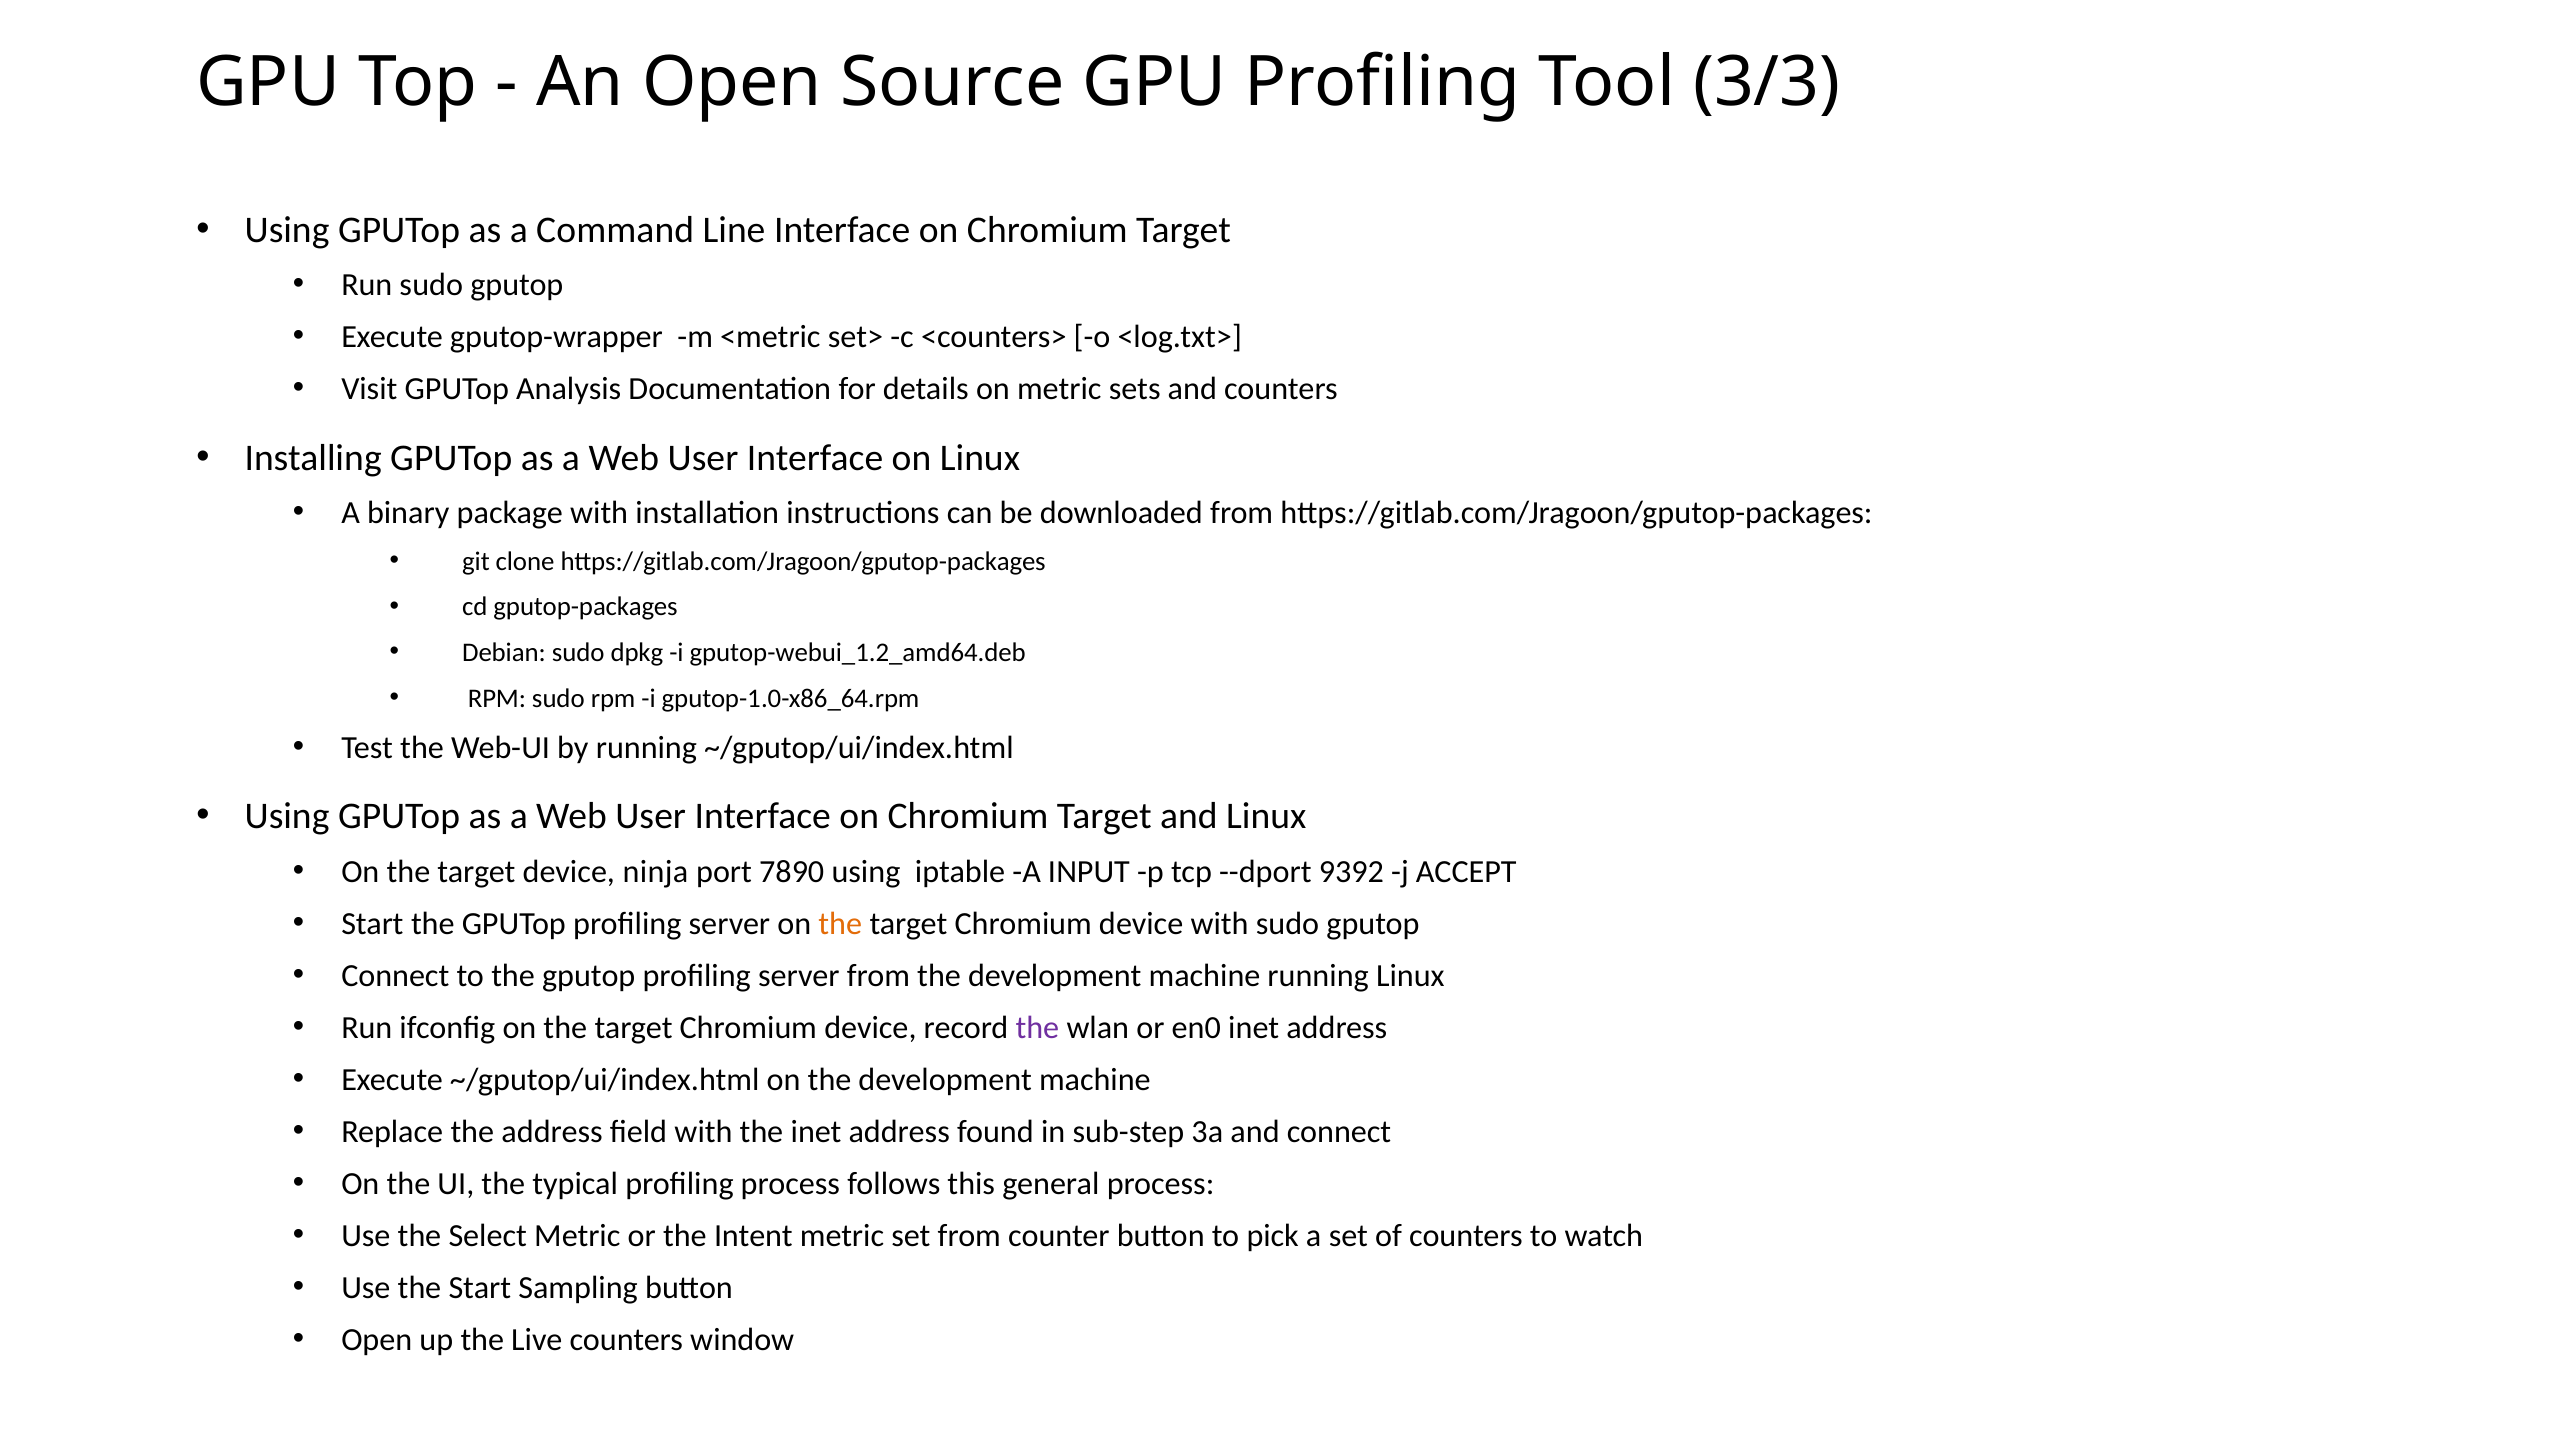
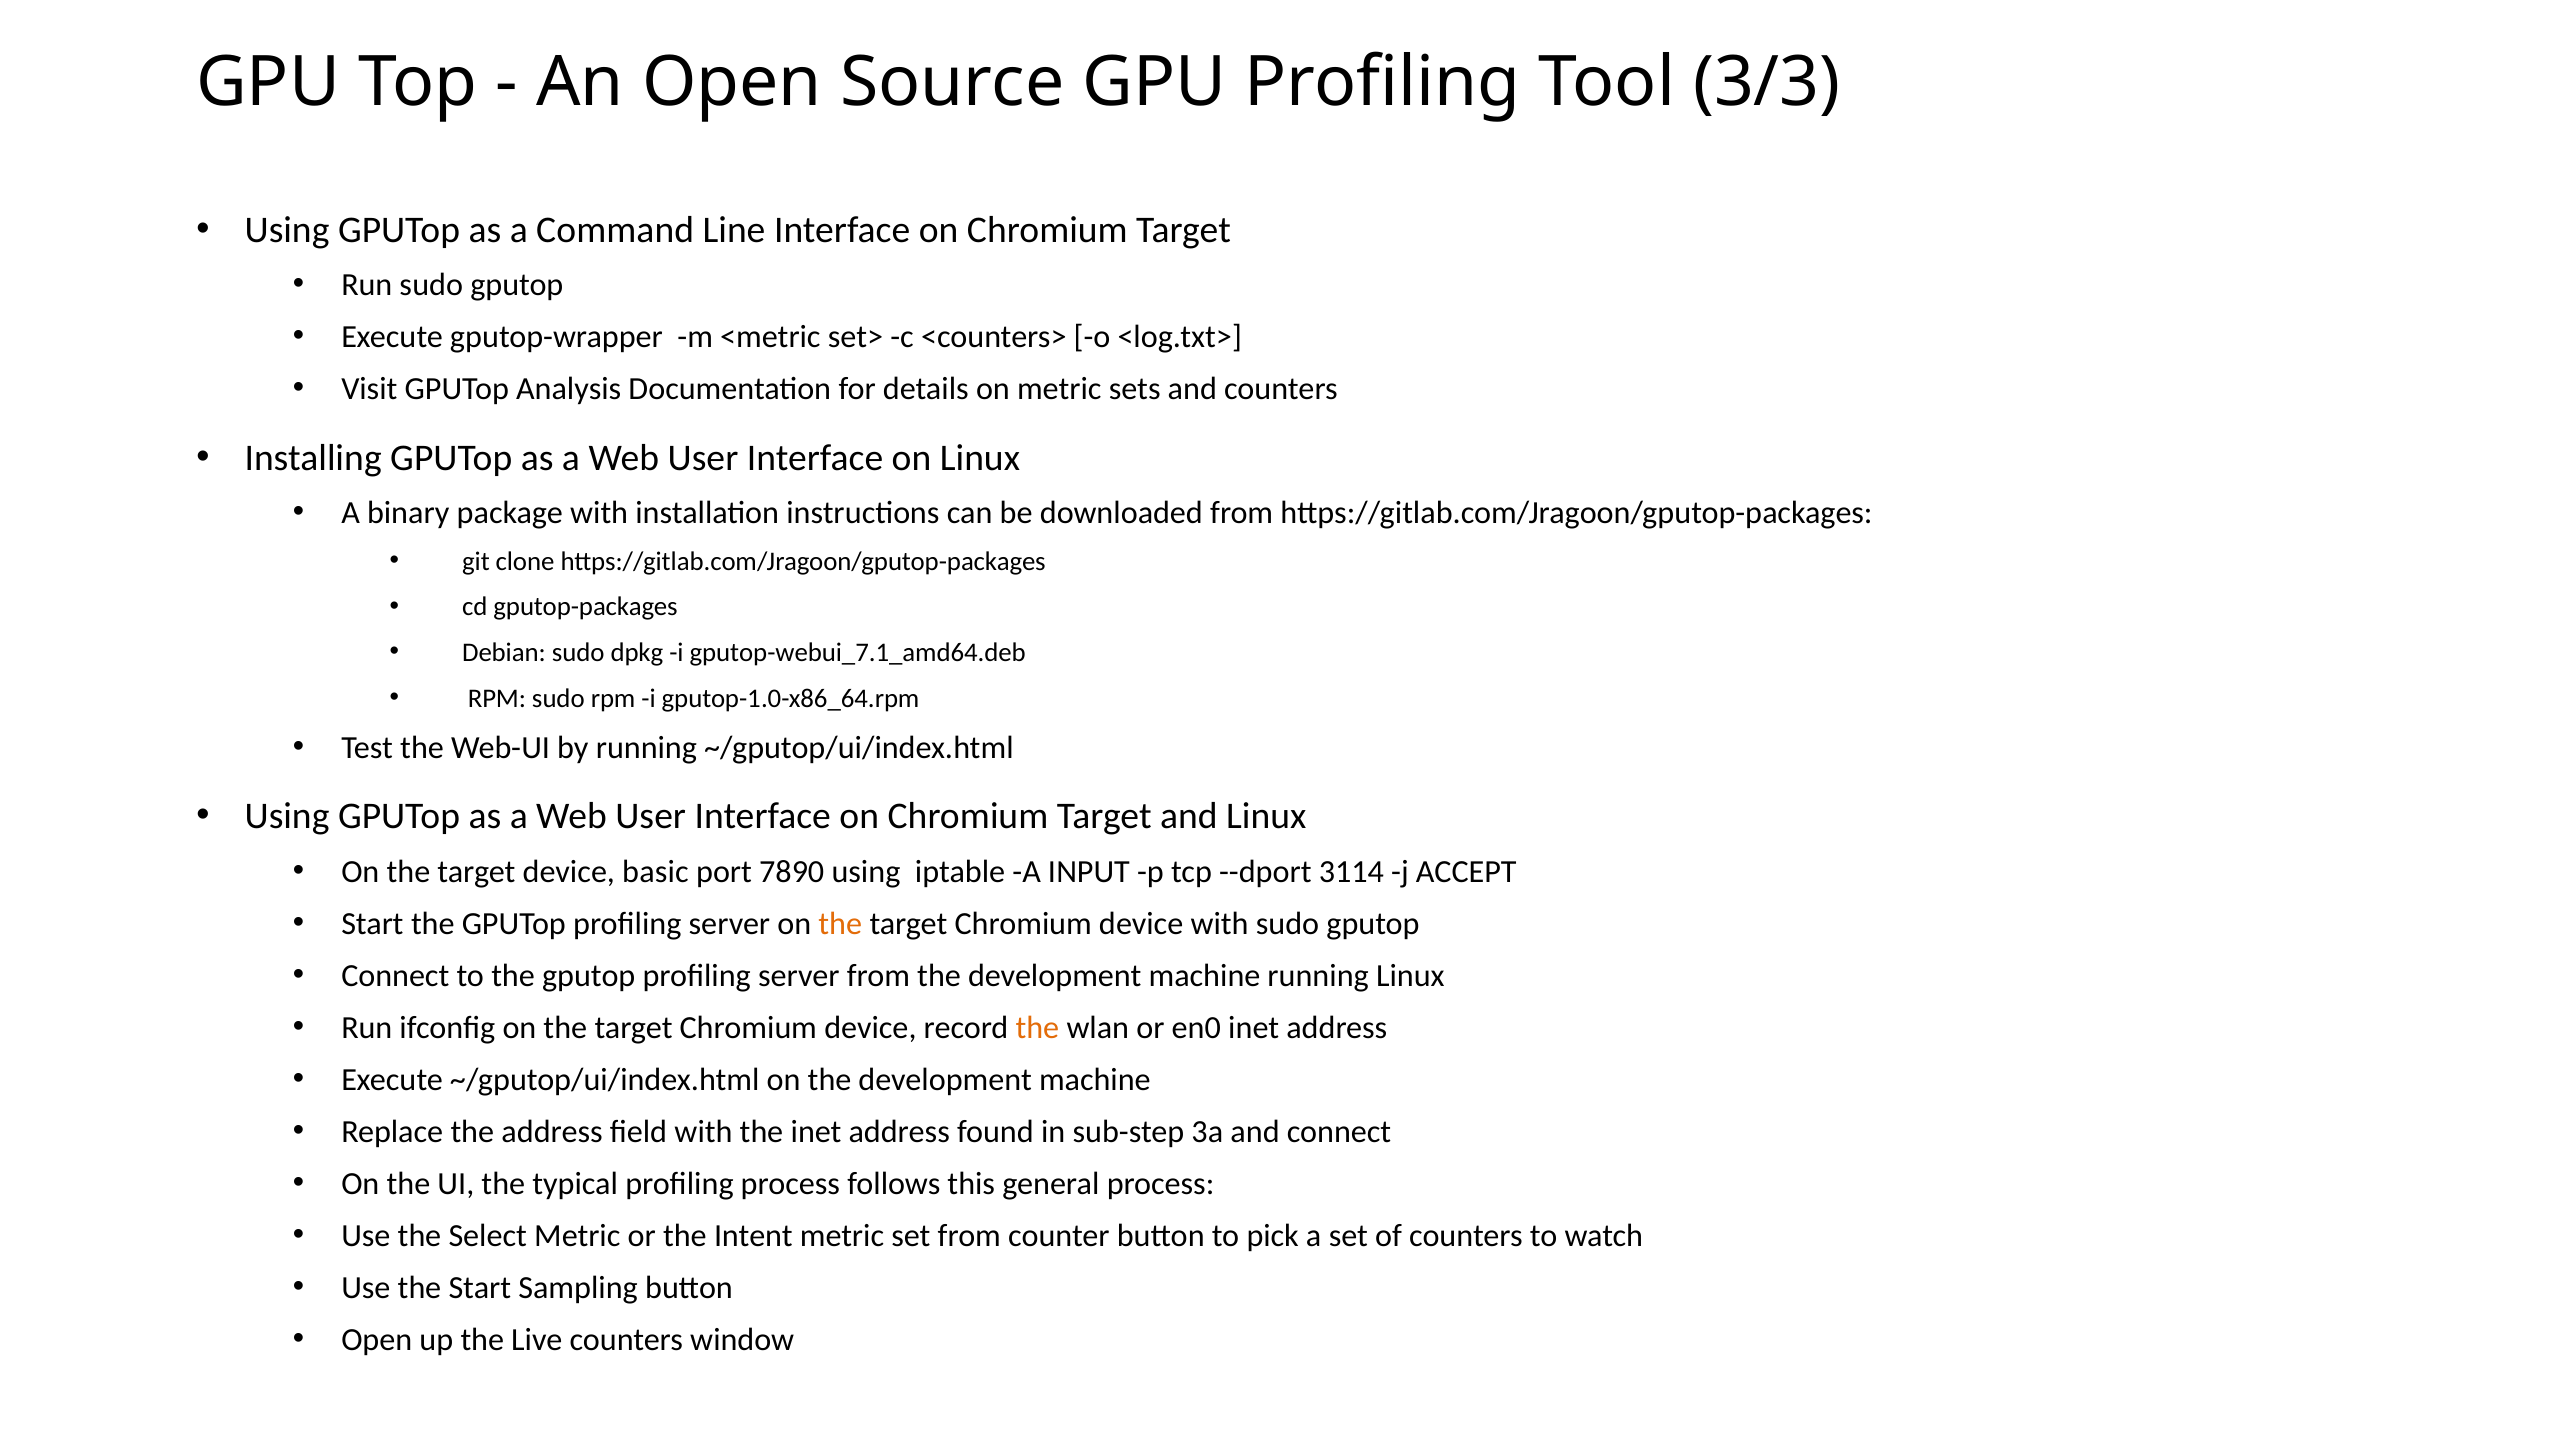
gputop-webui_1.2_amd64.deb: gputop-webui_1.2_amd64.deb -> gputop-webui_7.1_amd64.deb
ninja: ninja -> basic
9392: 9392 -> 3114
the at (1037, 1027) colour: purple -> orange
